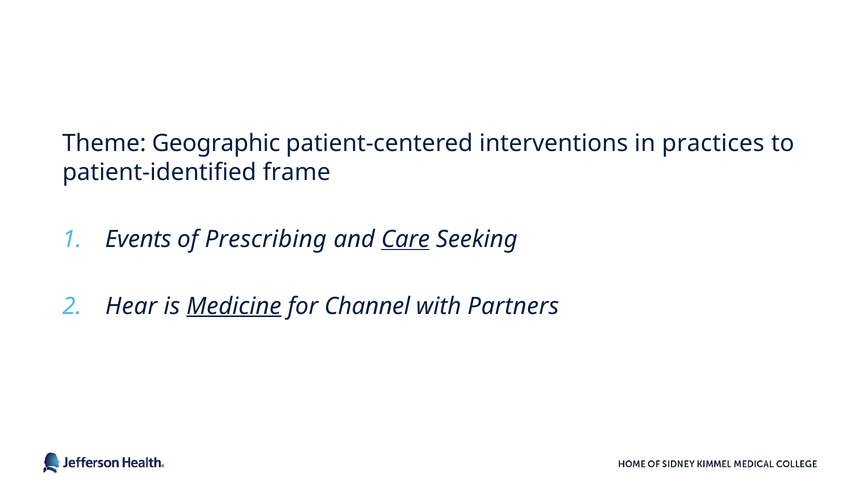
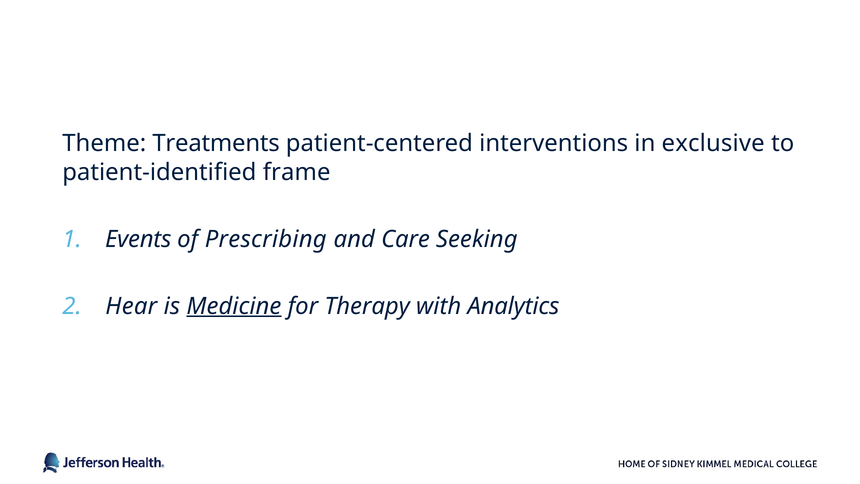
Geographic: Geographic -> Treatments
practices: practices -> exclusive
Care underline: present -> none
Channel: Channel -> Therapy
Partners: Partners -> Analytics
